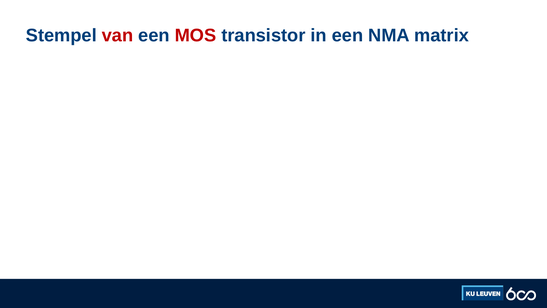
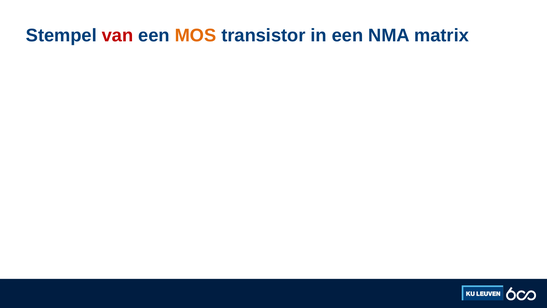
MOS colour: red -> orange
